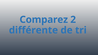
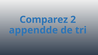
différente: différente -> appendde
